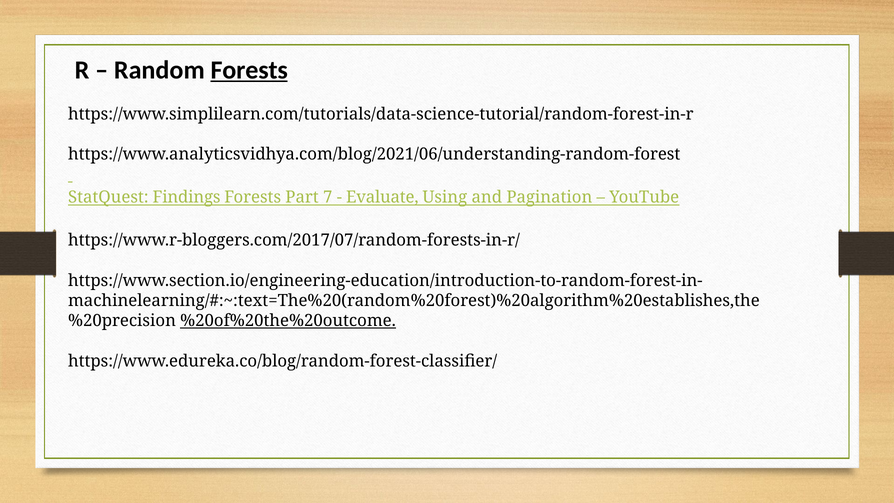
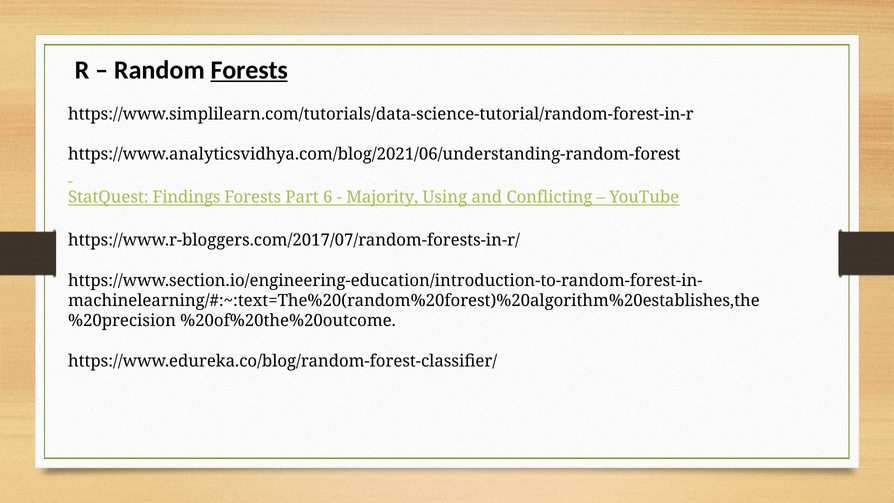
7: 7 -> 6
Evaluate: Evaluate -> Majority
Pagination: Pagination -> Conflicting
%20of%20the%20outcome underline: present -> none
